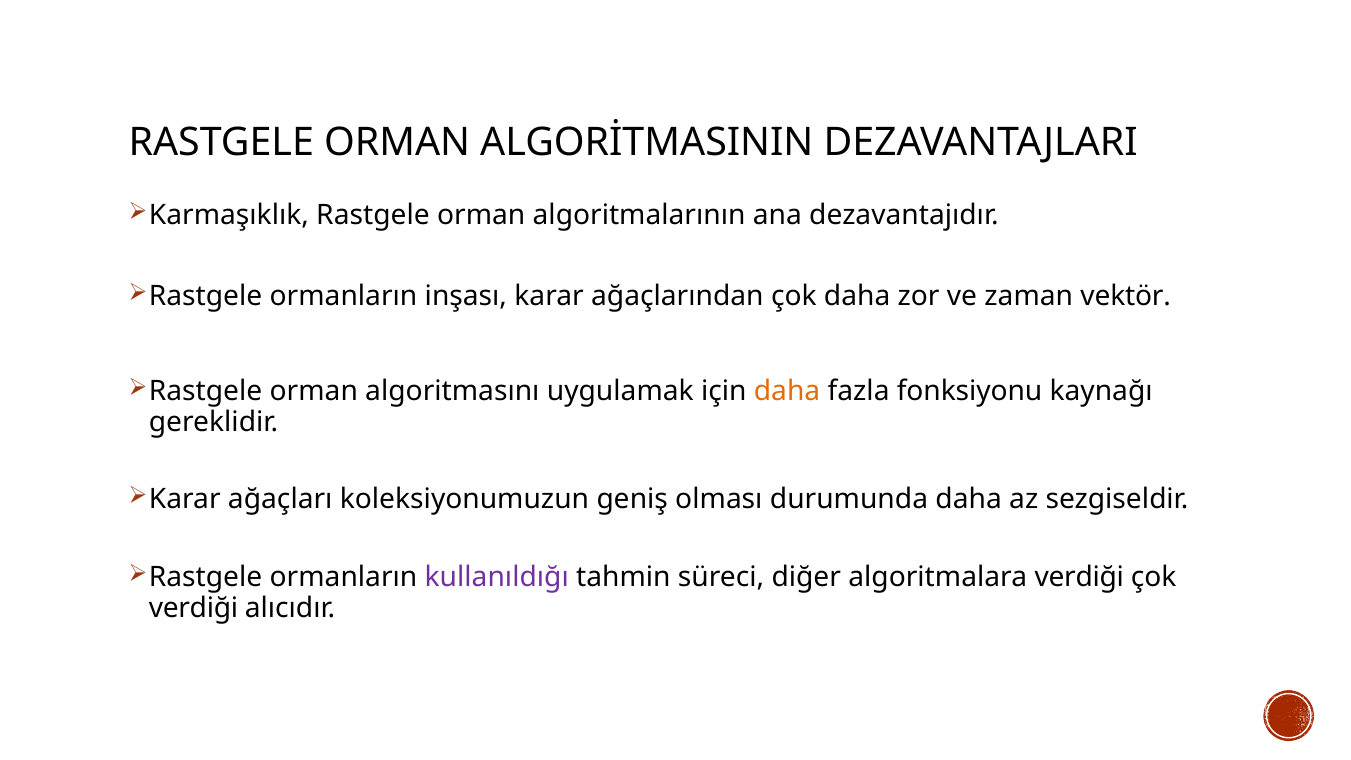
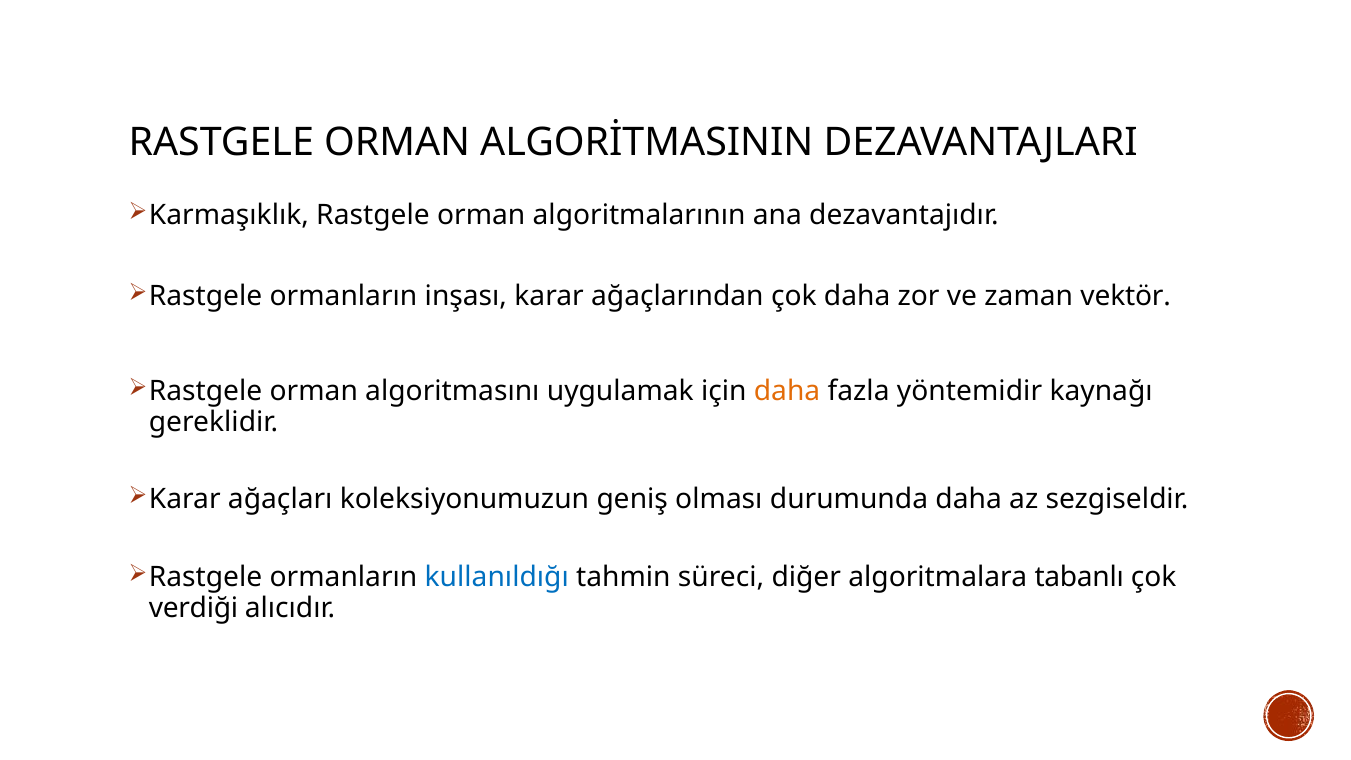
fonksiyonu: fonksiyonu -> yöntemidir
kullanıldığı colour: purple -> blue
algoritmalara verdiği: verdiği -> tabanlı
